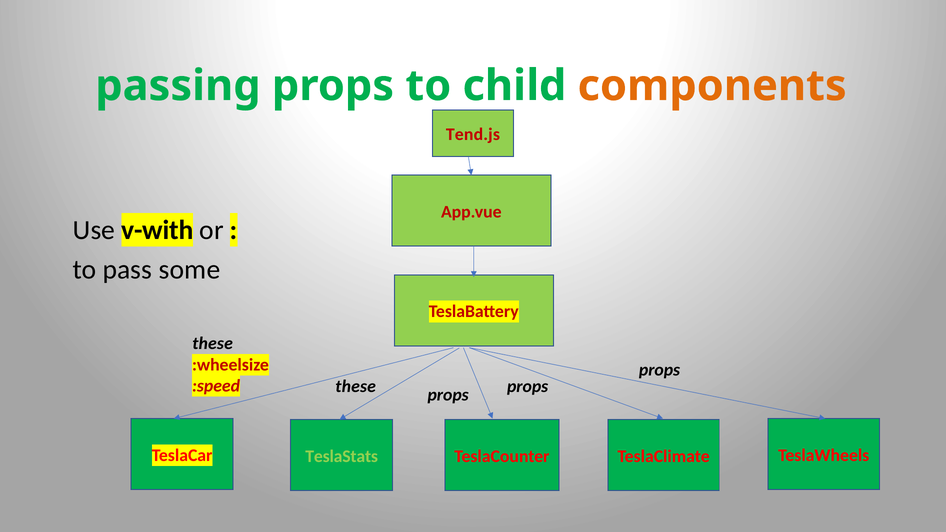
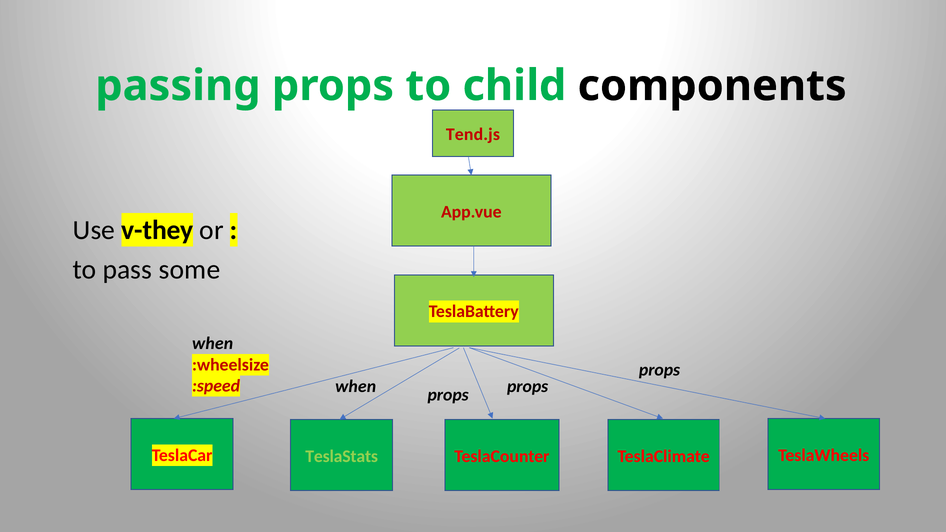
components colour: orange -> black
v-with: v-with -> v-they
these at (213, 344): these -> when
:speed these: these -> when
